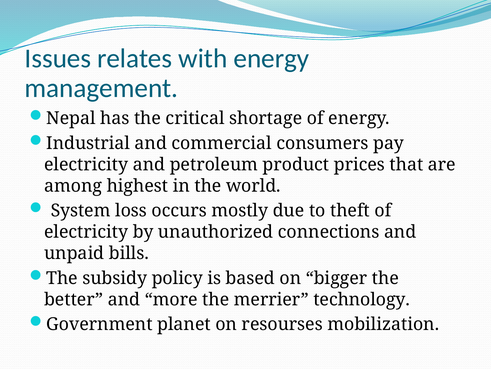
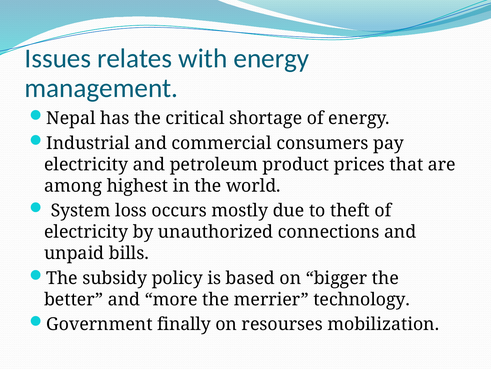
planet: planet -> finally
